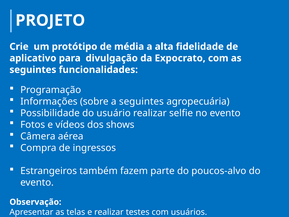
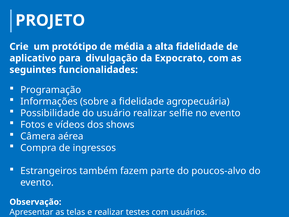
a seguintes: seguintes -> fidelidade
